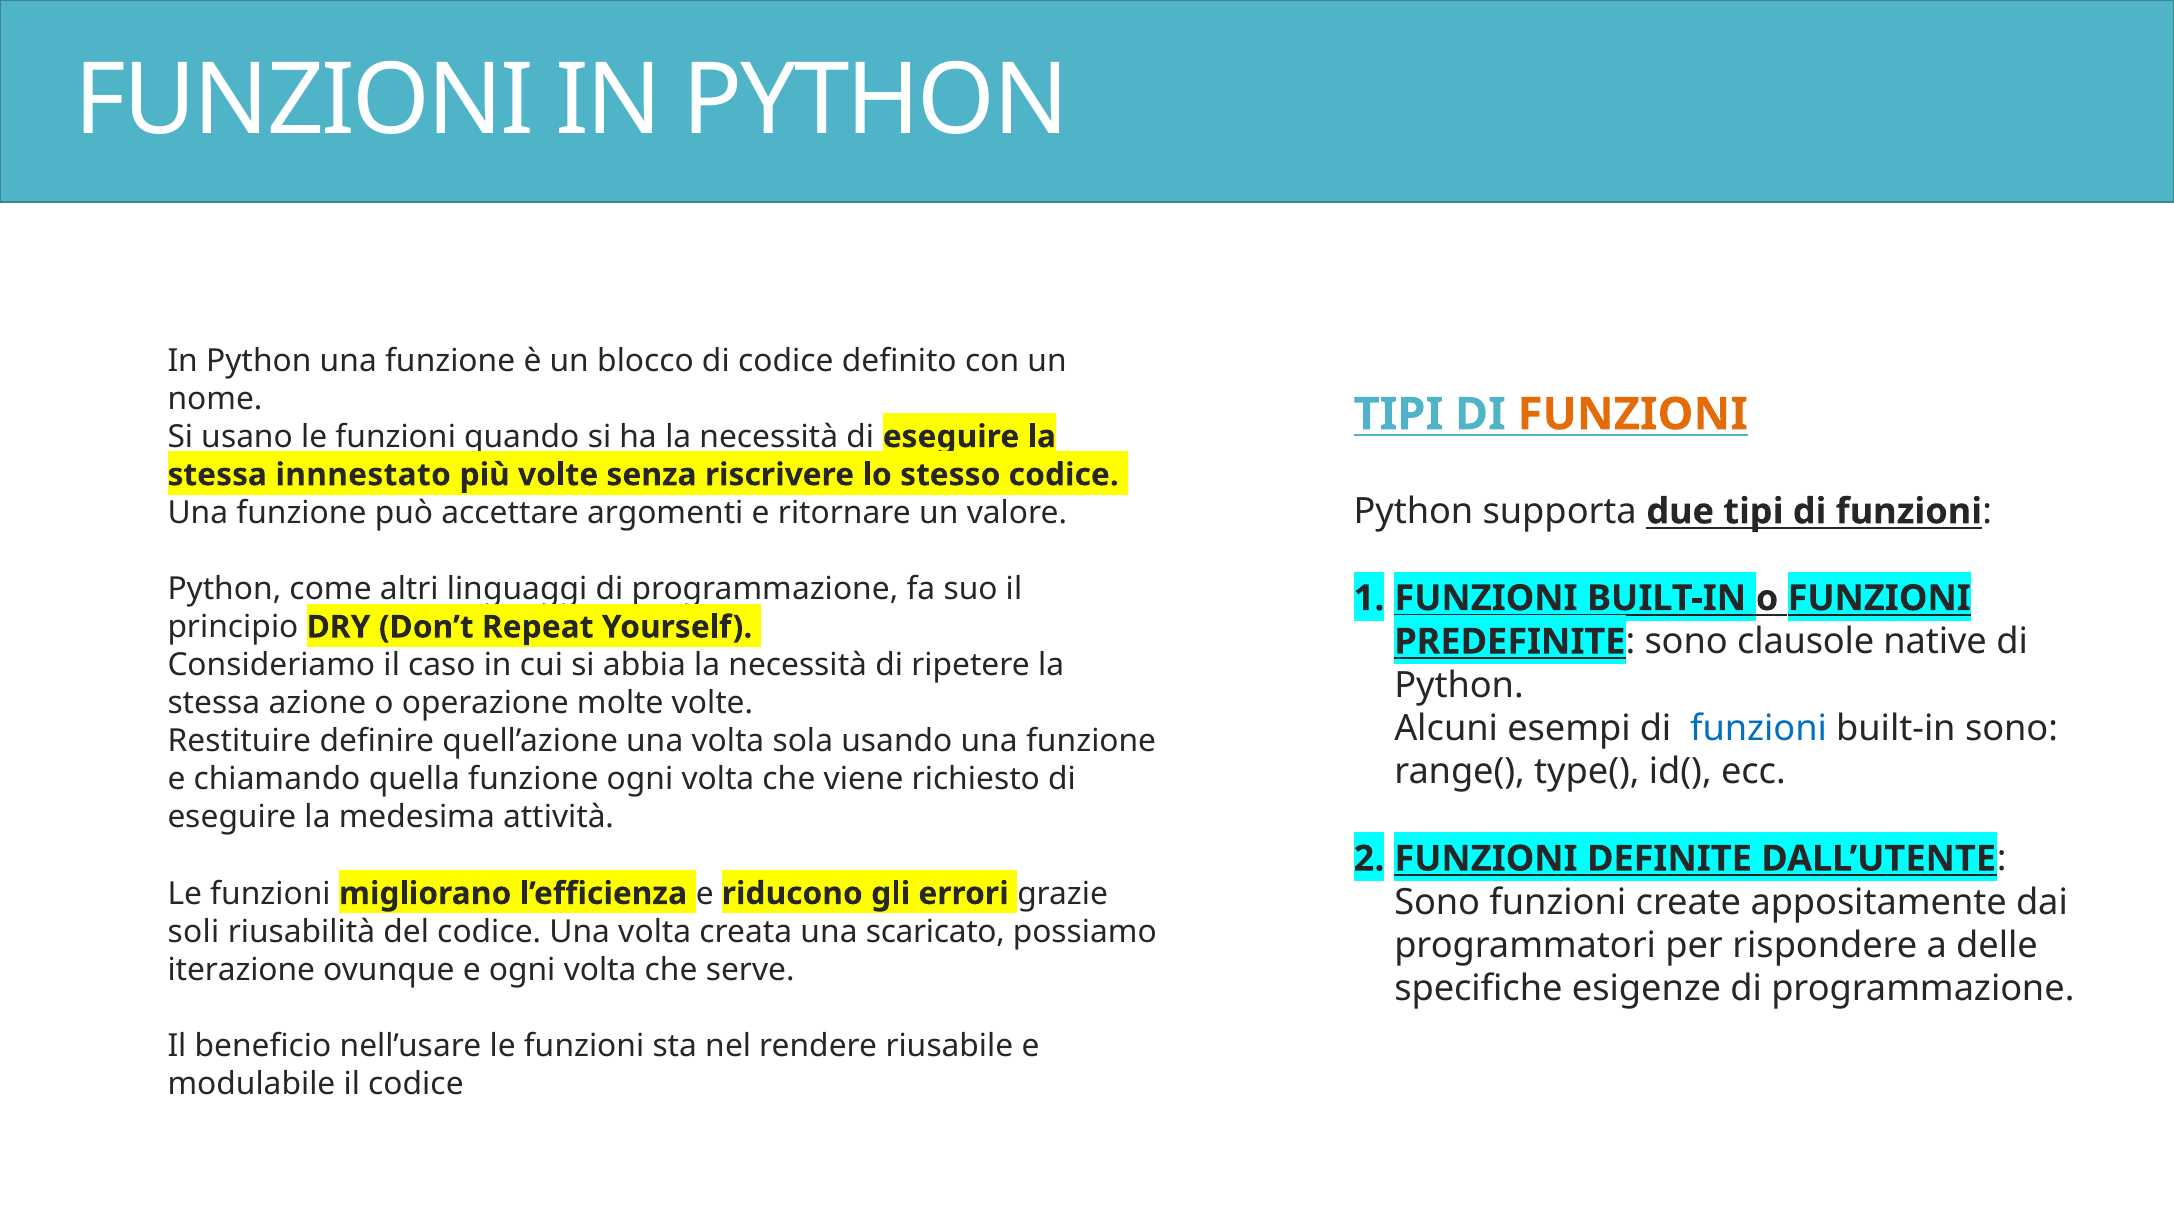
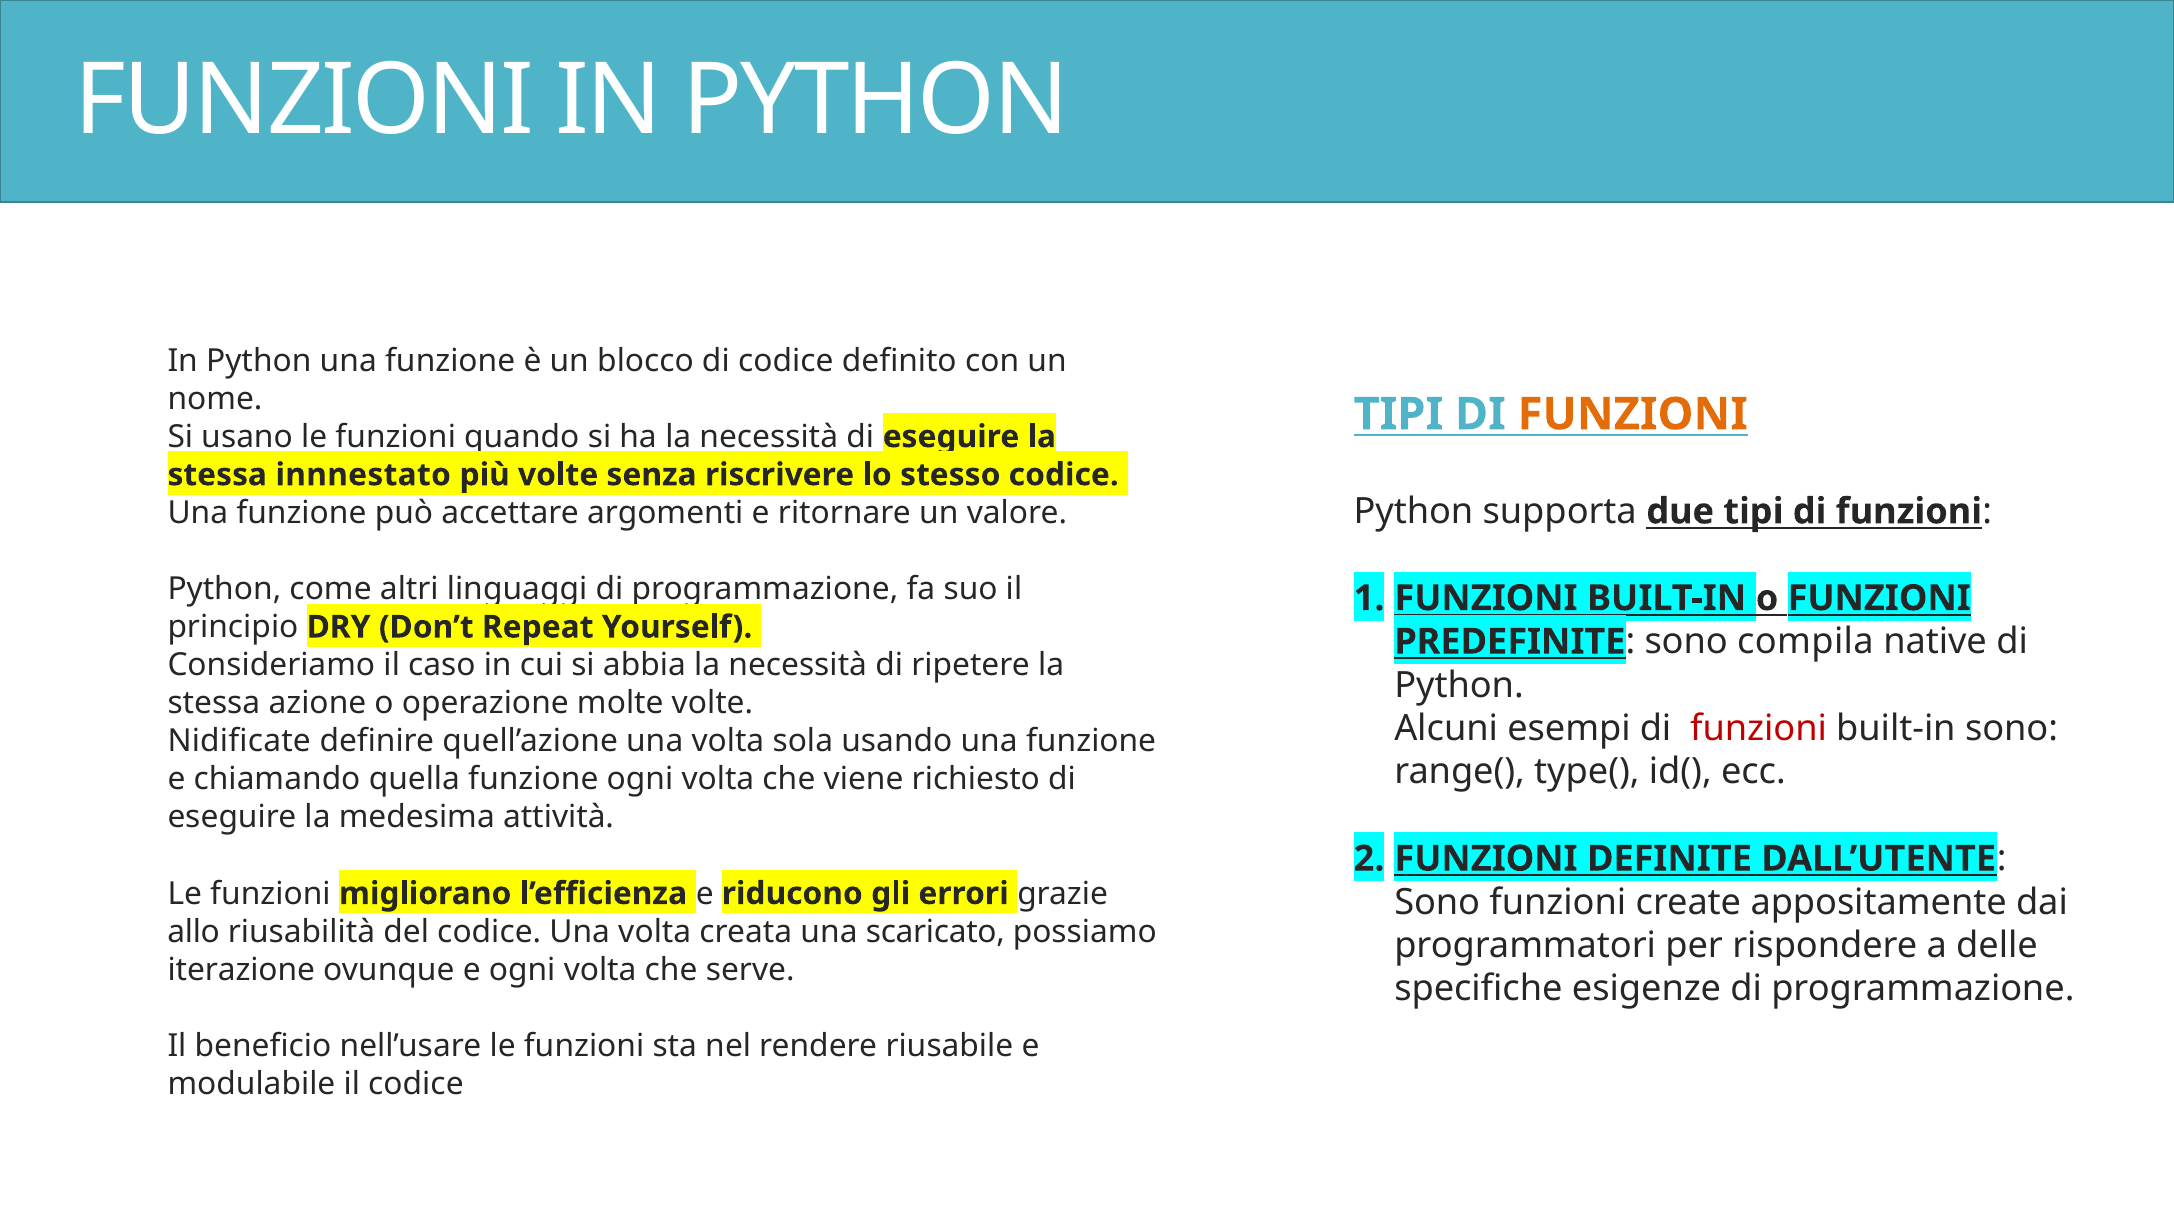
clausole: clausole -> compila
funzioni at (1759, 728) colour: blue -> red
Restituire: Restituire -> Nidificate
soli: soli -> allo
